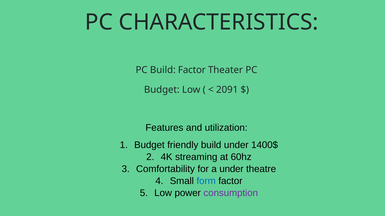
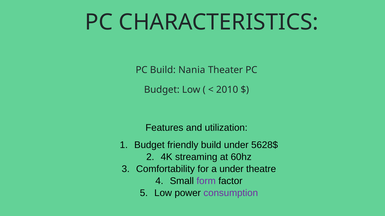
Build Factor: Factor -> Nania
2091: 2091 -> 2010
1400$: 1400$ -> 5628$
form colour: blue -> purple
